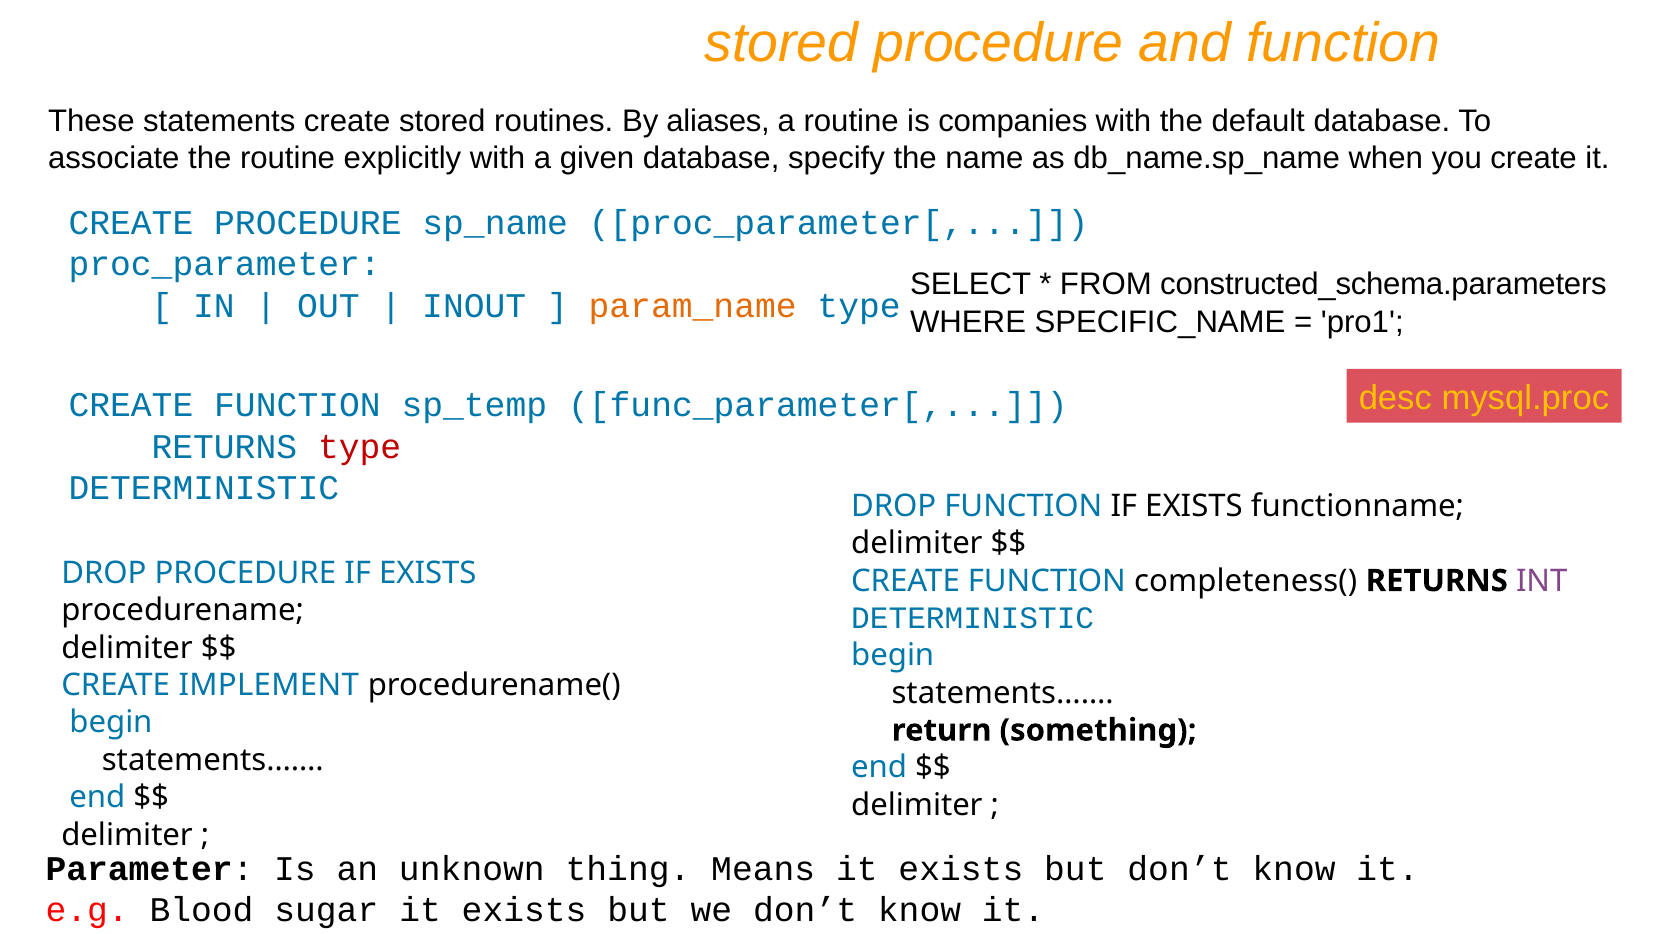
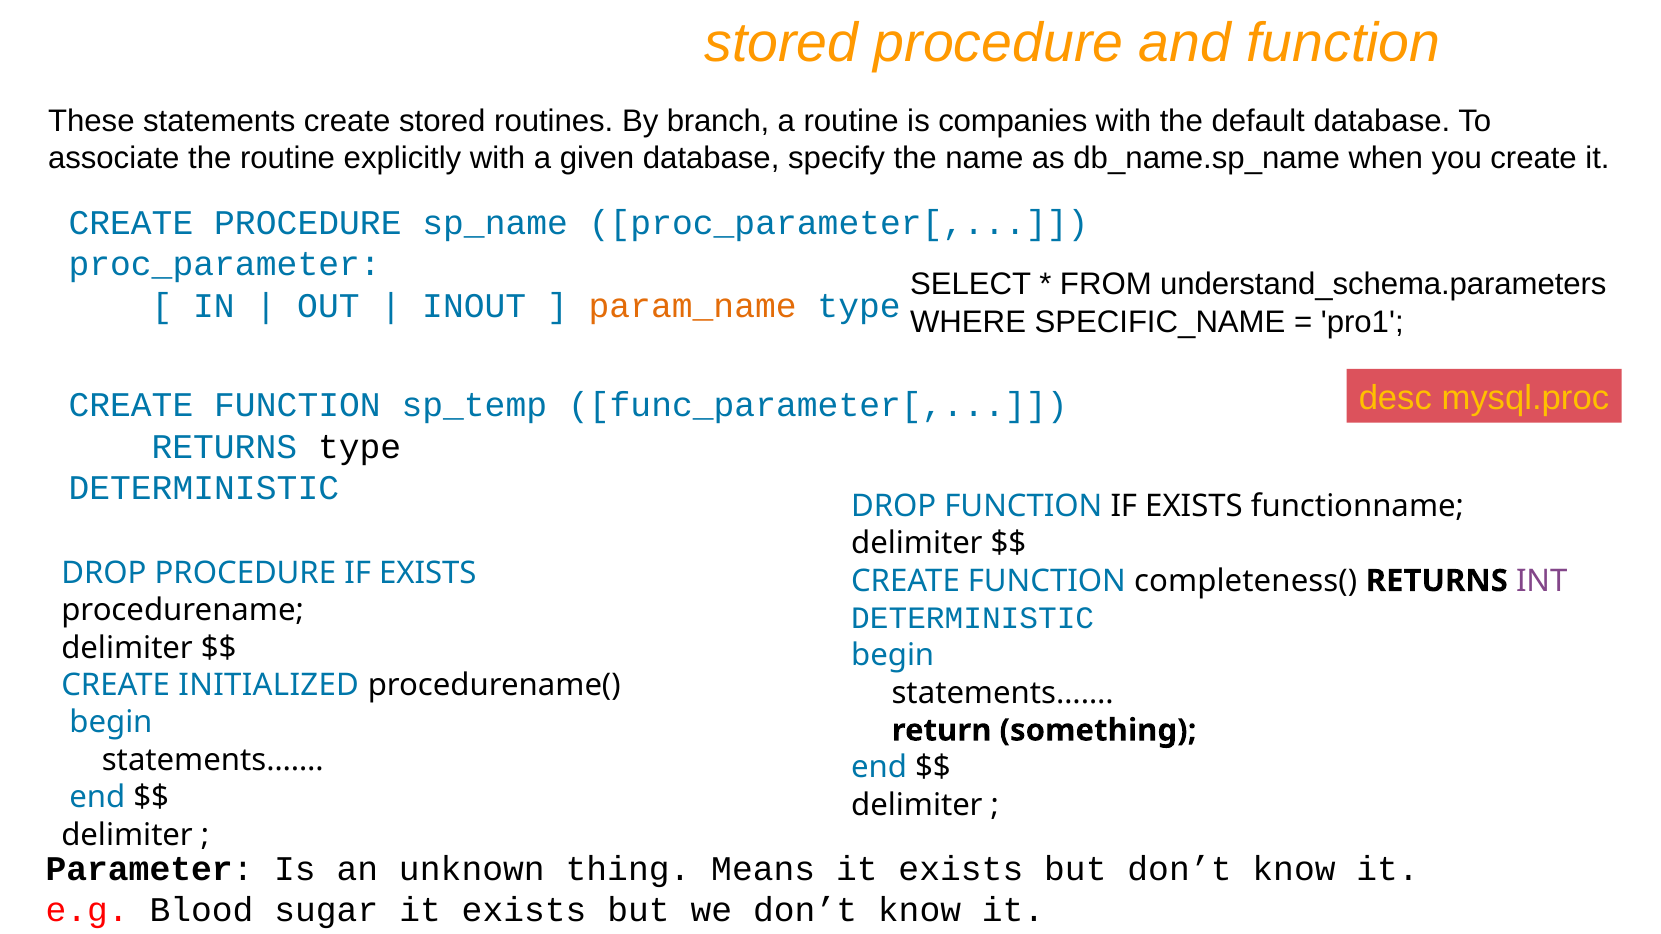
aliases: aliases -> branch
constructed_schema.parameters: constructed_schema.parameters -> understand_schema.parameters
type at (360, 447) colour: red -> black
IMPLEMENT: IMPLEMENT -> INITIALIZED
